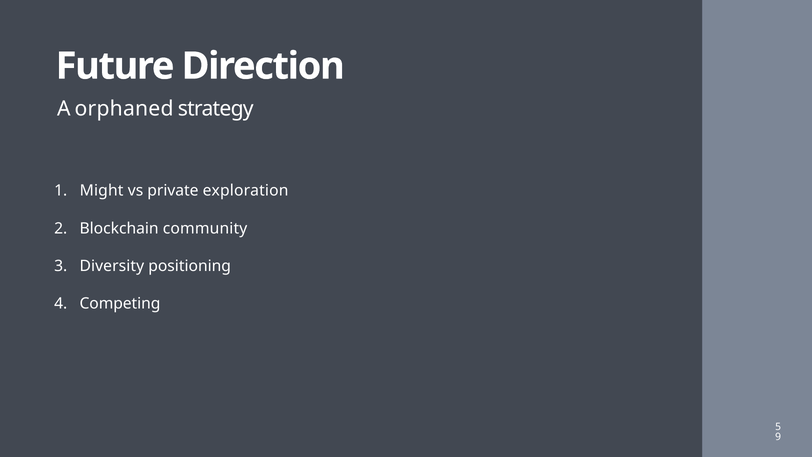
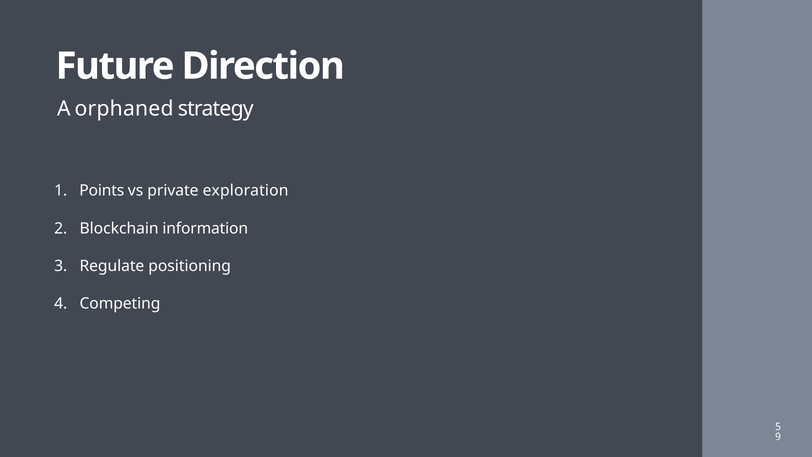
Might: Might -> Points
community: community -> information
Diversity: Diversity -> Regulate
